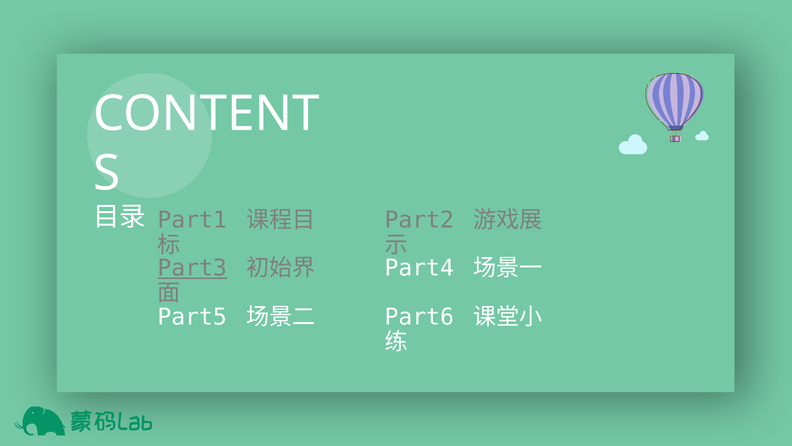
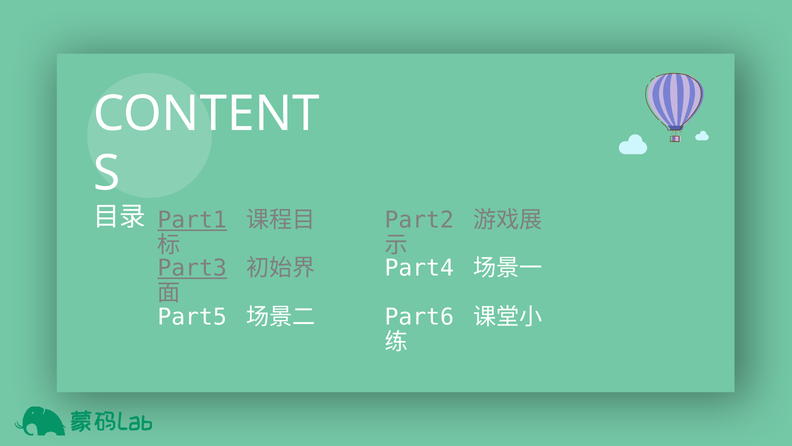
Part1 underline: none -> present
